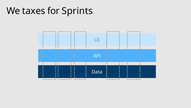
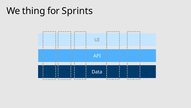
taxes: taxes -> thing
